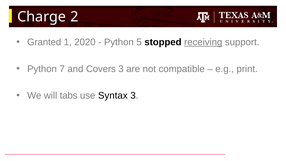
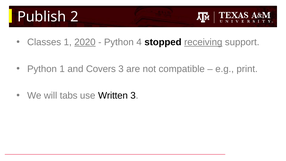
Charge: Charge -> Publish
Granted: Granted -> Classes
2020 underline: none -> present
5: 5 -> 4
Python 7: 7 -> 1
Syntax: Syntax -> Written
